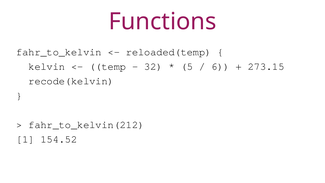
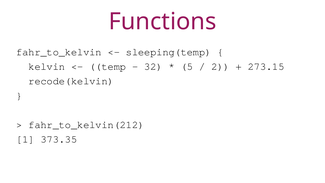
reloaded(temp: reloaded(temp -> sleeping(temp
6: 6 -> 2
154.52: 154.52 -> 373.35
